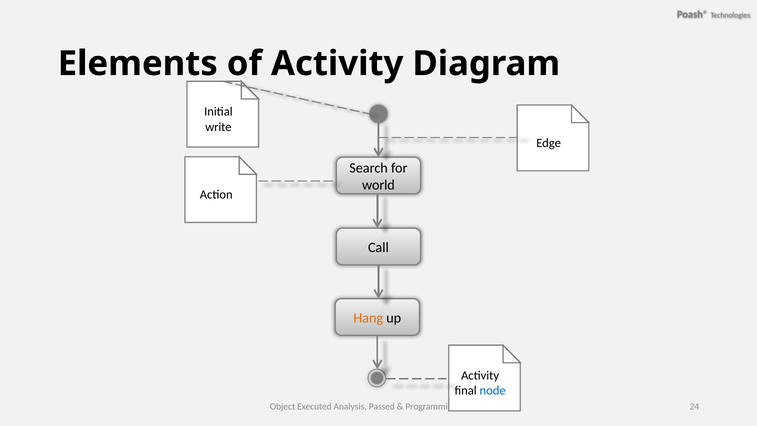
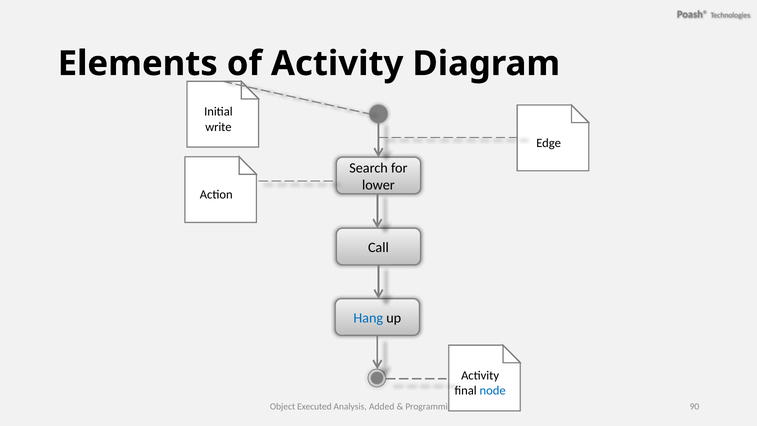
world: world -> lower
Hang colour: orange -> blue
Passed: Passed -> Added
24: 24 -> 90
